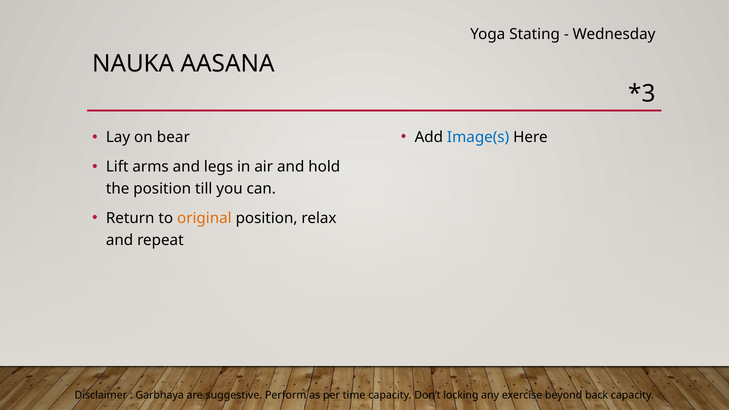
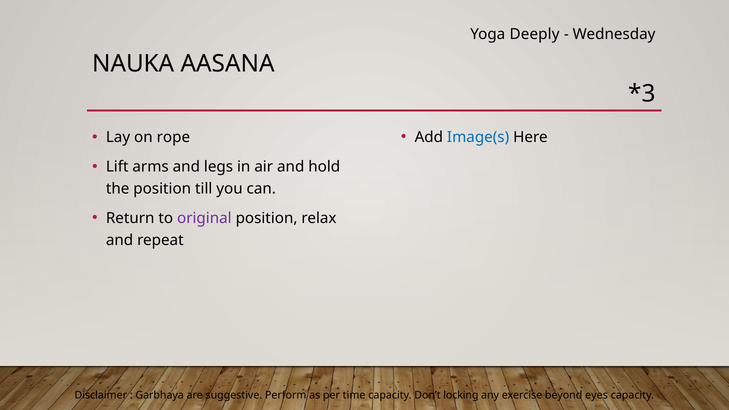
Stating: Stating -> Deeply
bear: bear -> rope
original colour: orange -> purple
back: back -> eyes
